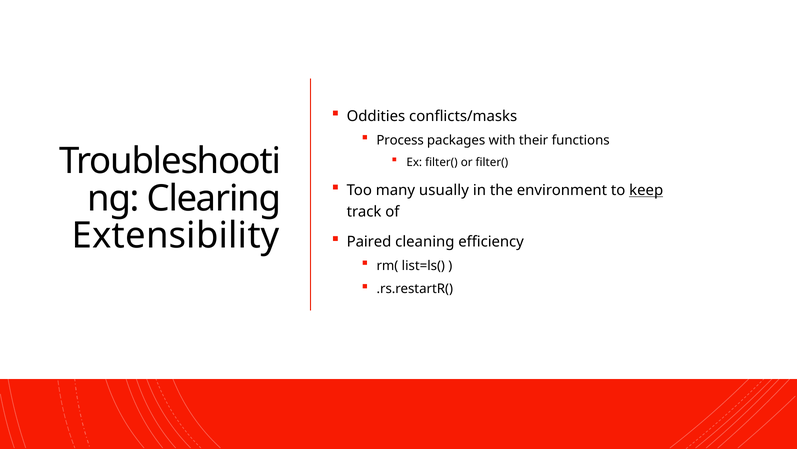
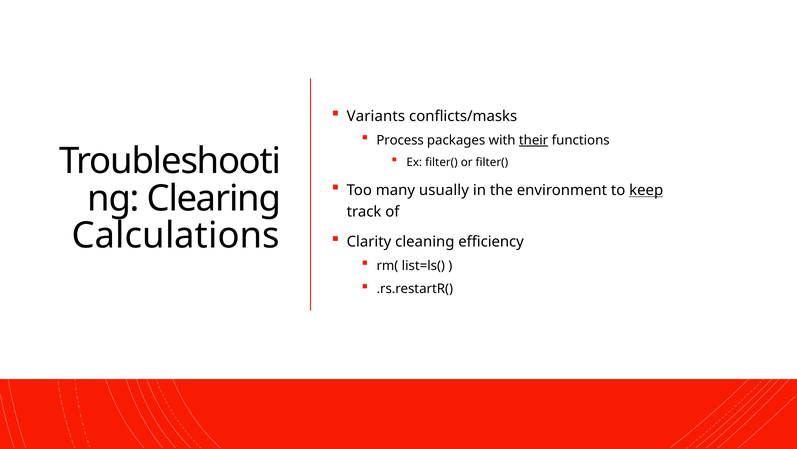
Oddities: Oddities -> Variants
their underline: none -> present
Extensibility: Extensibility -> Calculations
Paired: Paired -> Clarity
